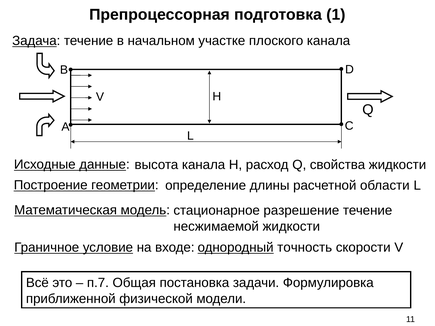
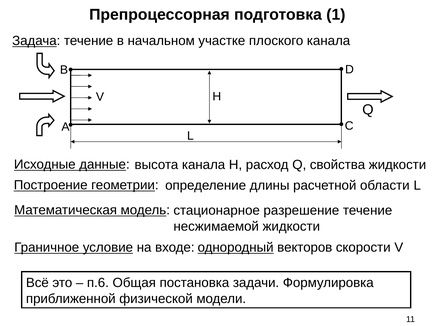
точность: точность -> векторов
п.7: п.7 -> п.6
